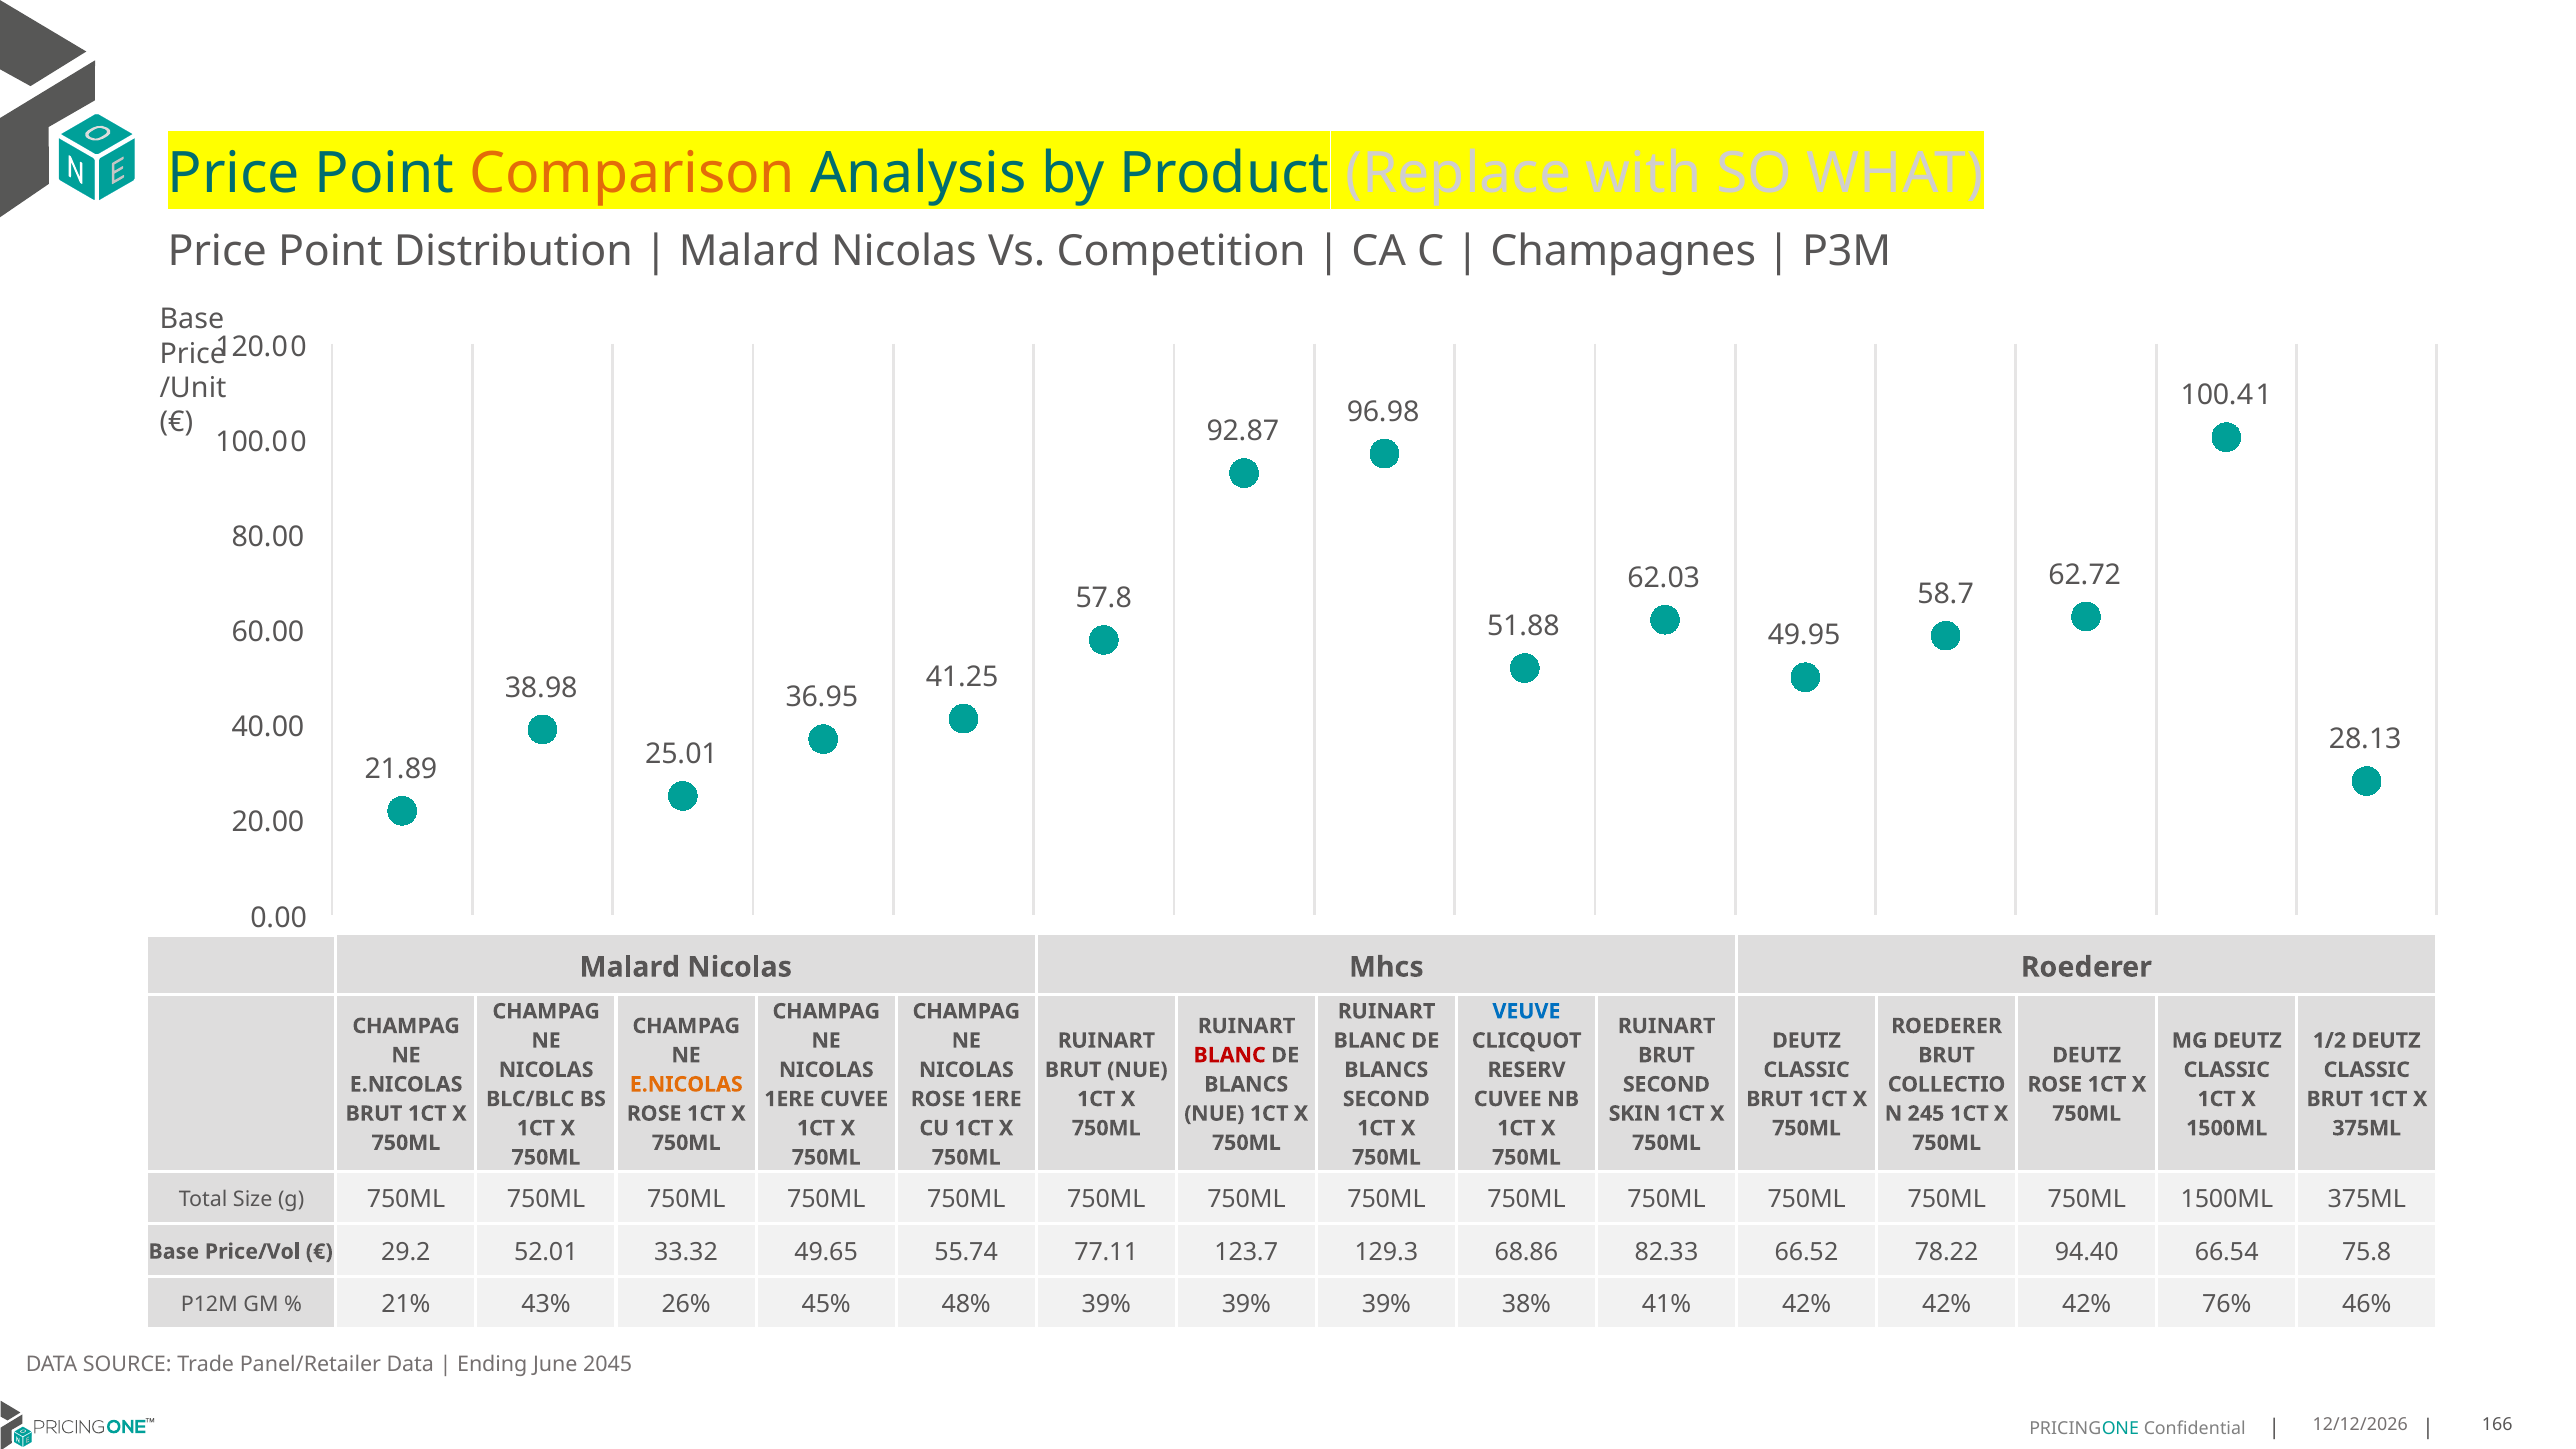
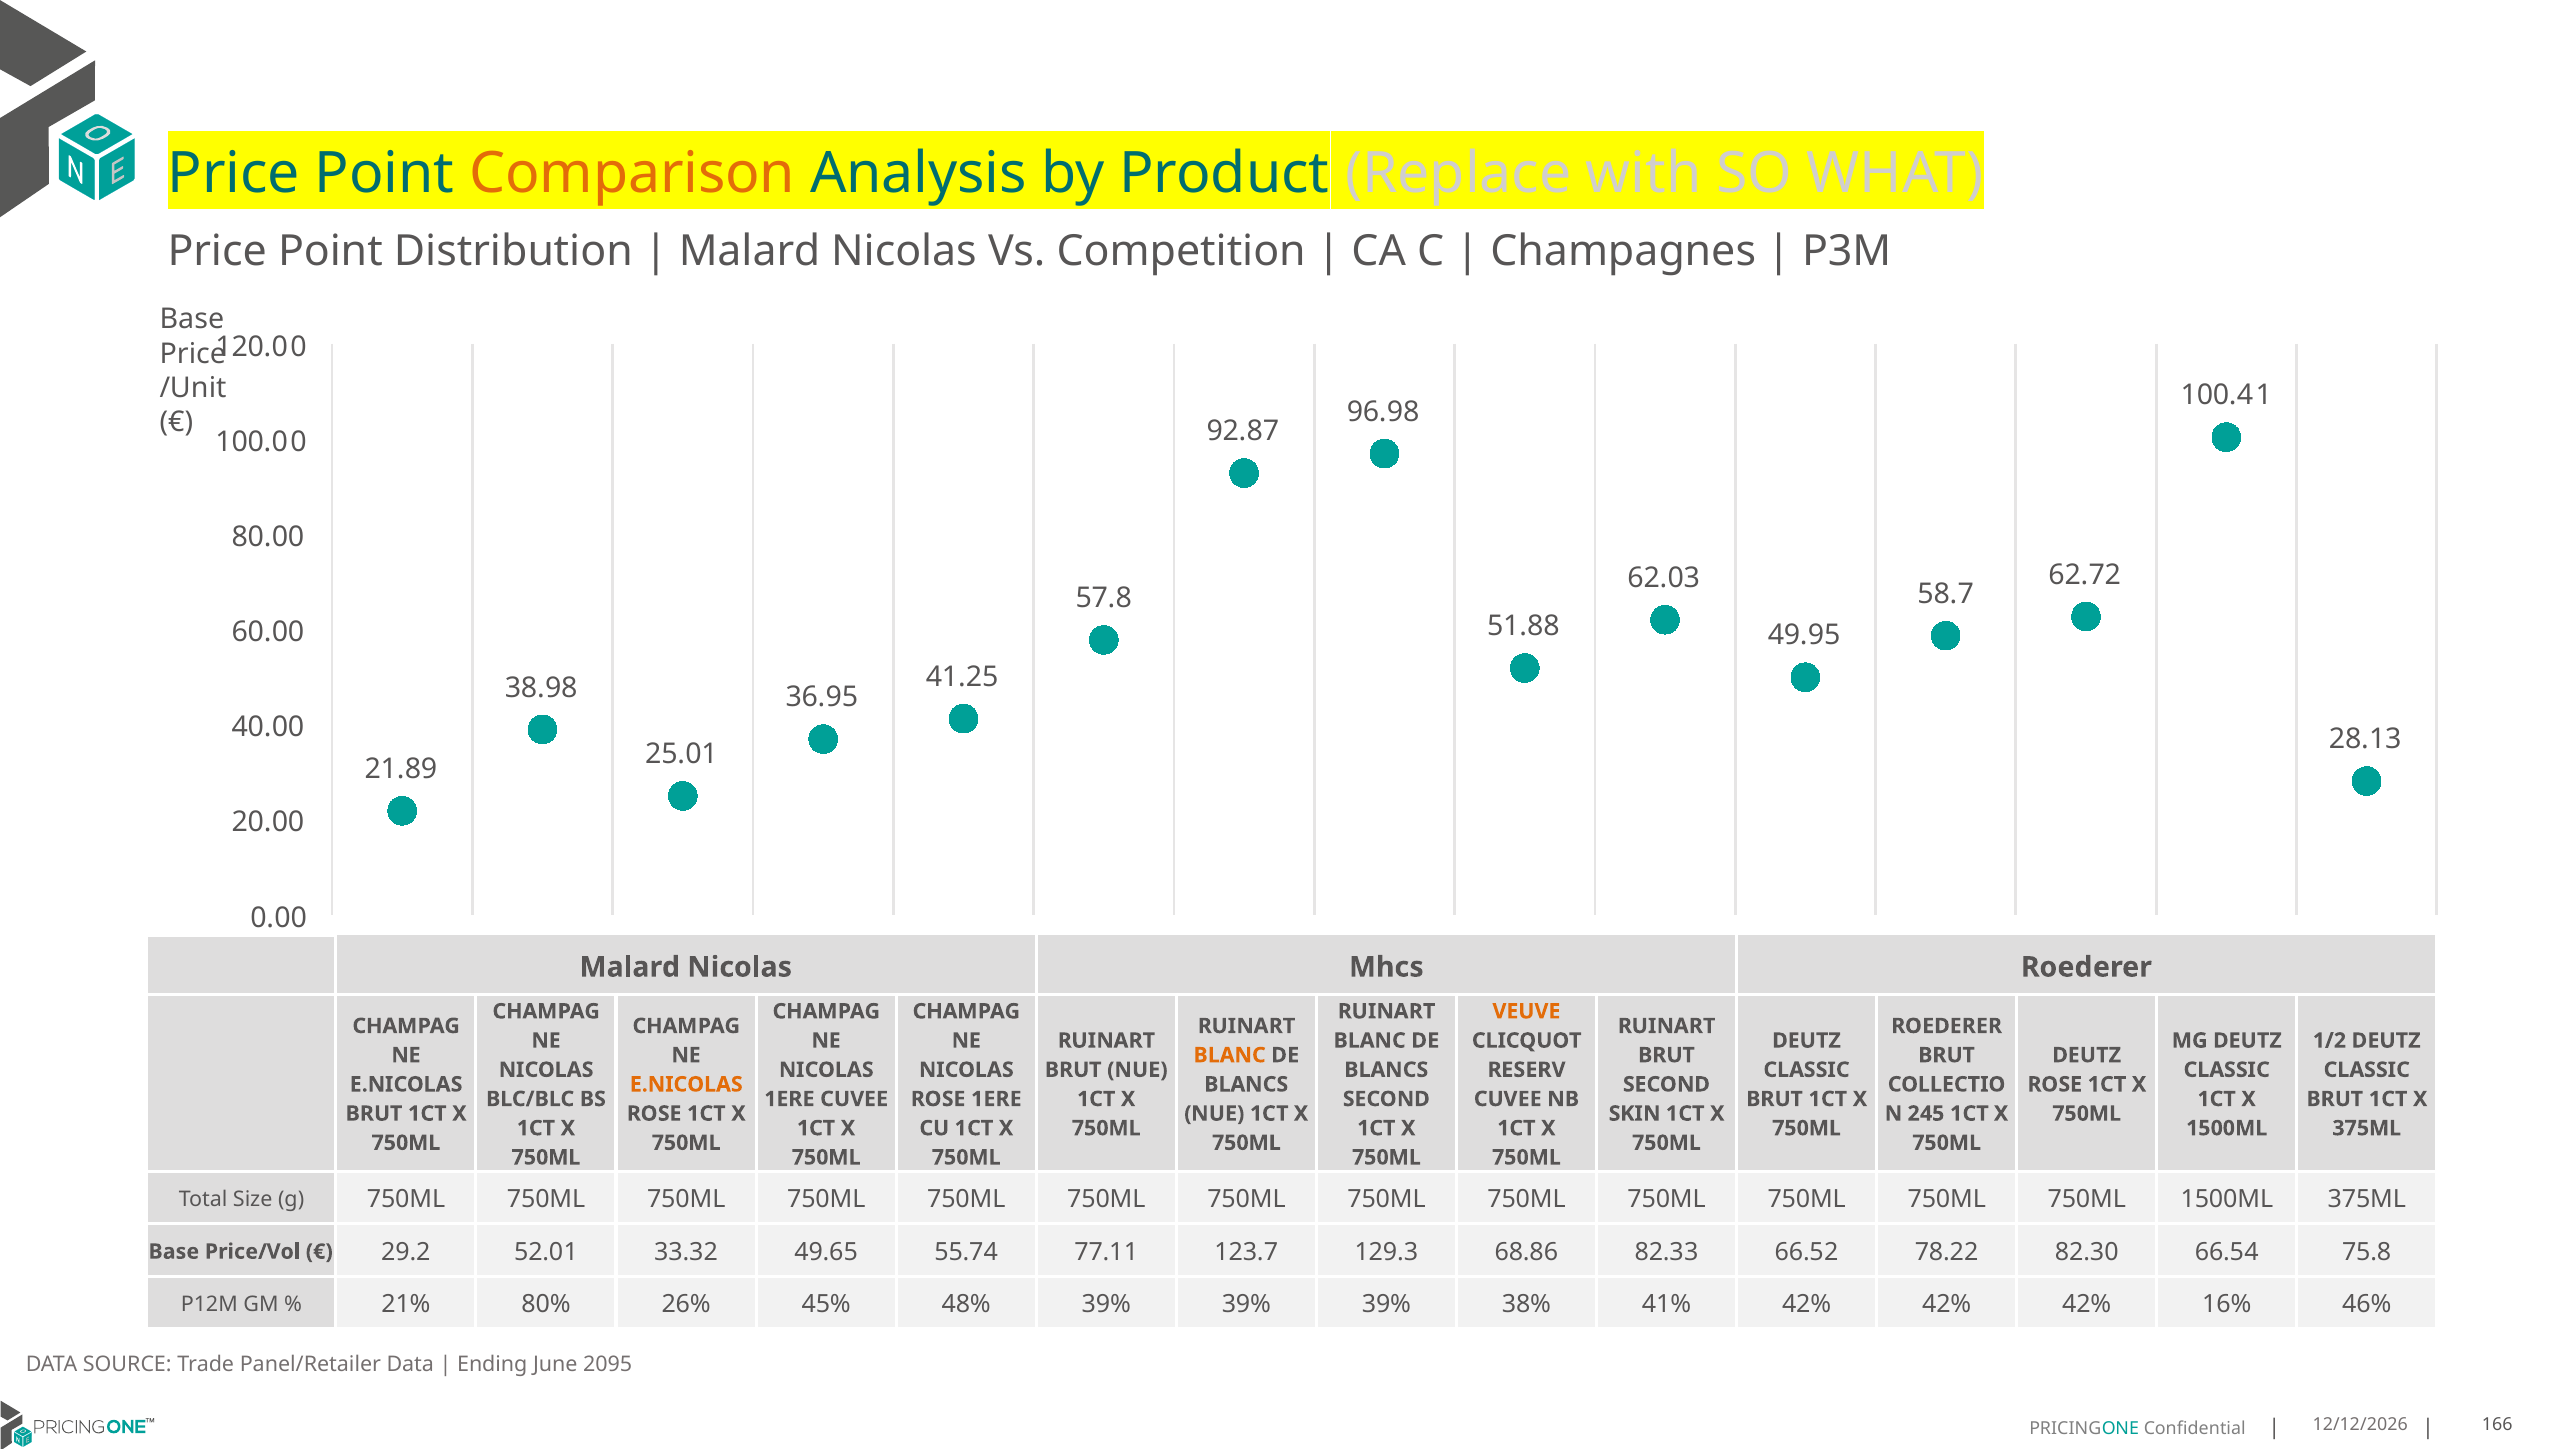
VEUVE colour: blue -> orange
BLANC at (1230, 1055) colour: red -> orange
94.40: 94.40 -> 82.30
43%: 43% -> 80%
76%: 76% -> 16%
2045: 2045 -> 2095
